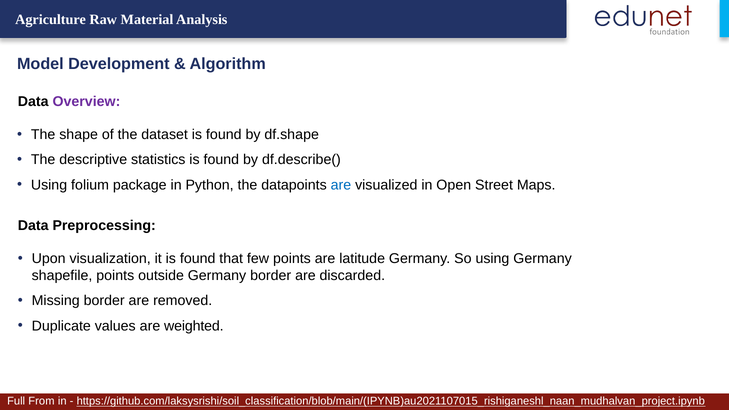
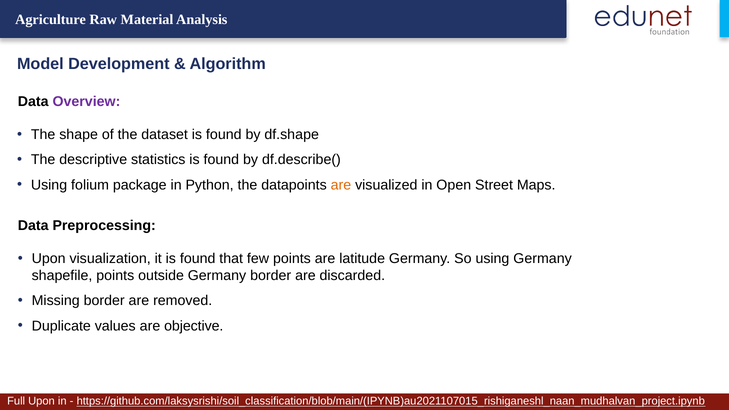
are at (341, 185) colour: blue -> orange
weighted: weighted -> objective
Full From: From -> Upon
